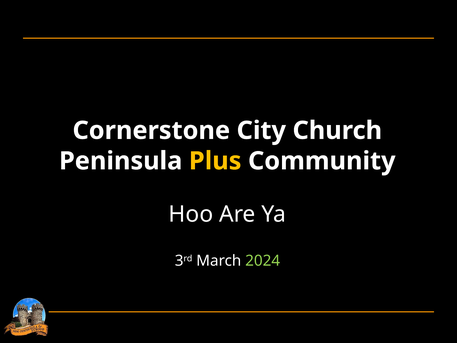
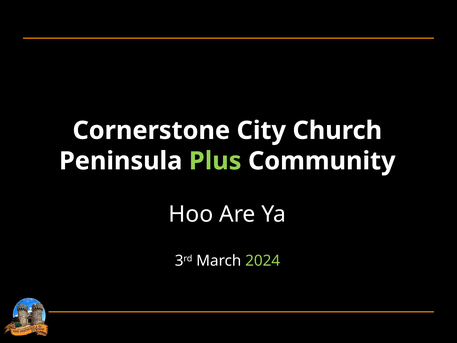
Plus colour: yellow -> light green
